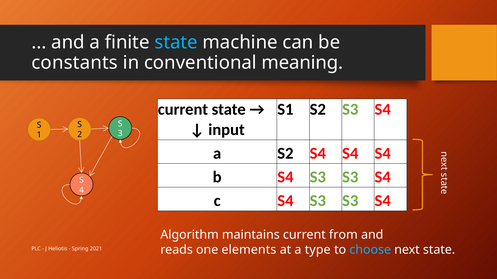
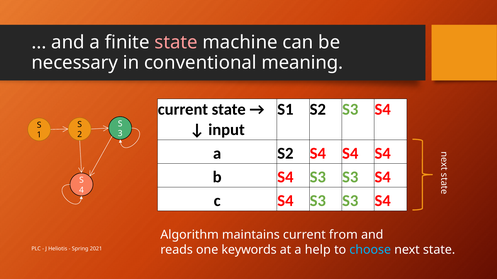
state at (176, 43) colour: light blue -> pink
constants: constants -> necessary
elements: elements -> keywords
type: type -> help
